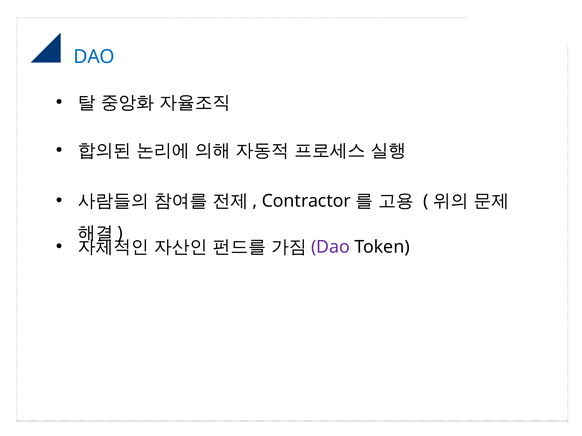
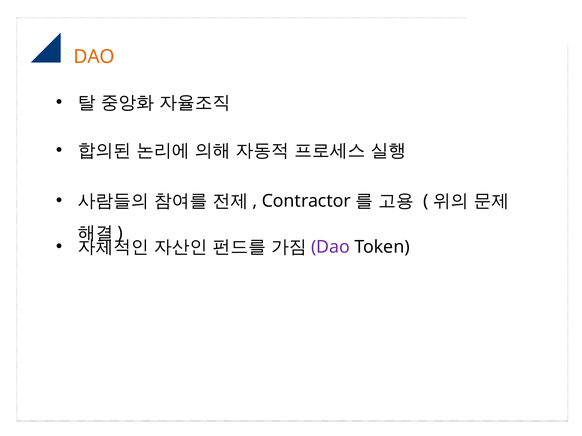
DAO at (94, 57) colour: blue -> orange
